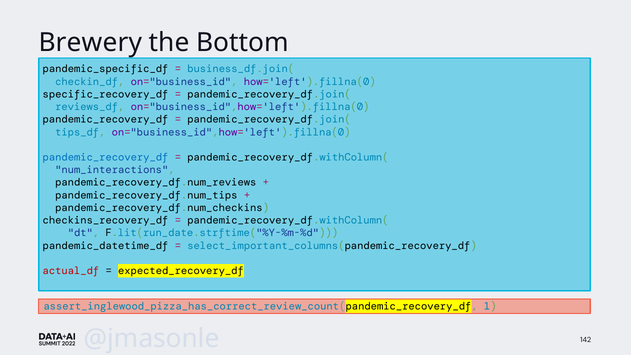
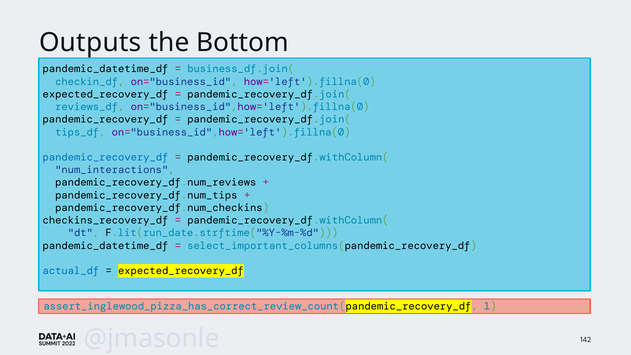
Brewery: Brewery -> Outputs
pandemic_specific_df at (106, 69): pandemic_specific_df -> pandemic_datetime_df
specific_recovery_df at (106, 94): specific_recovery_df -> expected_recovery_df
actual_df colour: red -> blue
